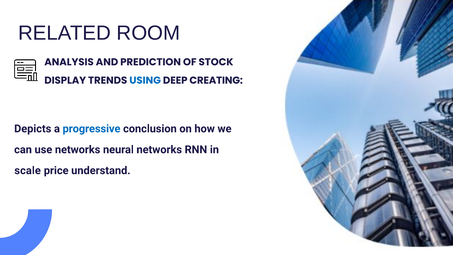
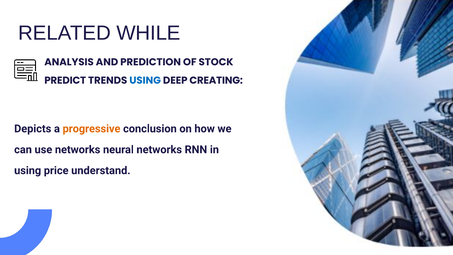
ROOM: ROOM -> WHILE
DISPLAY: DISPLAY -> PREDICT
progressive colour: blue -> orange
scale at (28, 170): scale -> using
